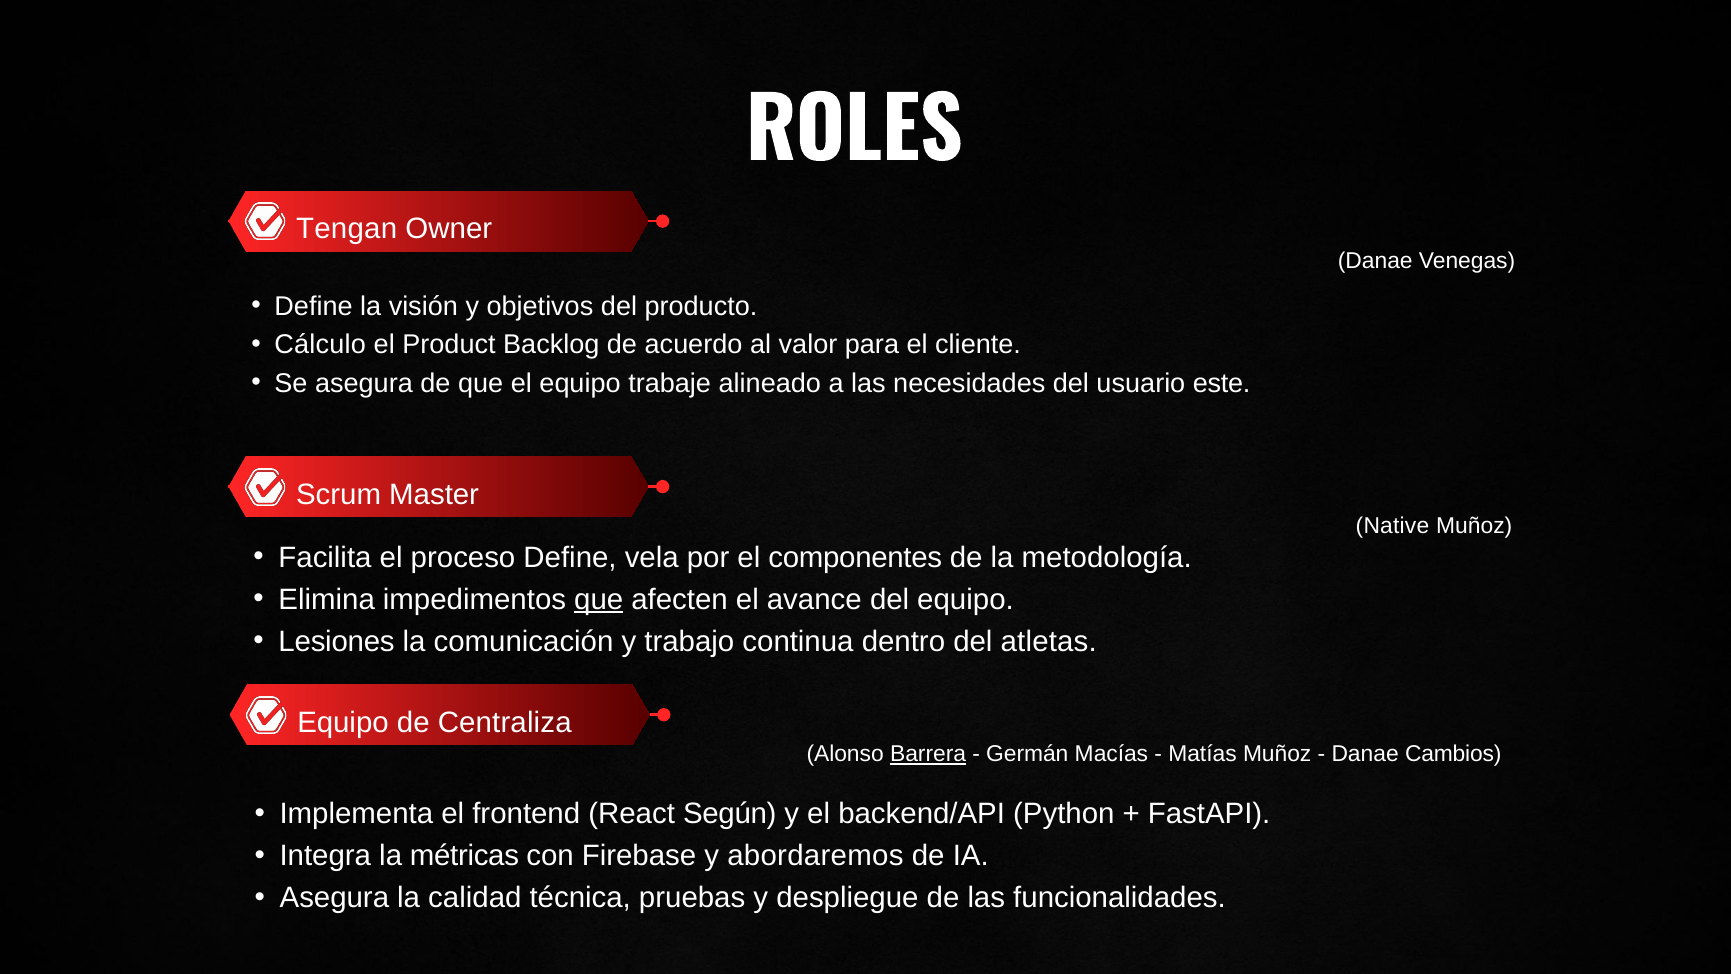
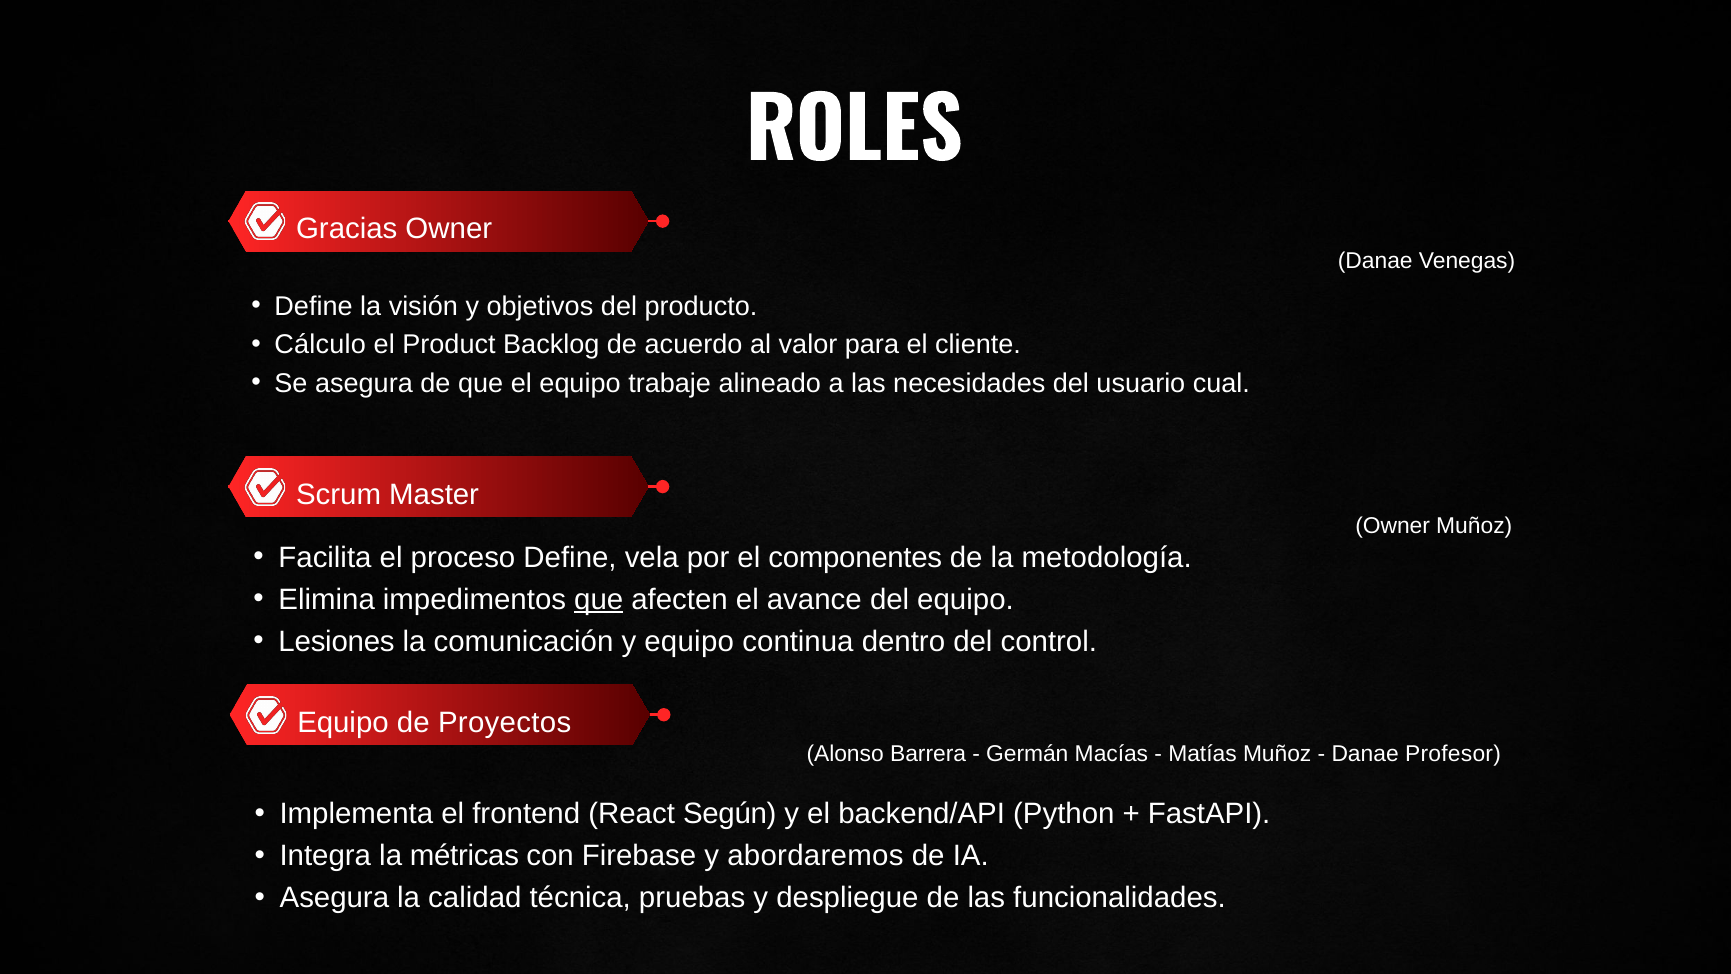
Tengan: Tengan -> Gracias
este: este -> cual
Native at (1393, 526): Native -> Owner
y trabajo: trabajo -> equipo
atletas: atletas -> control
Centraliza: Centraliza -> Proyectos
Barrera underline: present -> none
Cambios: Cambios -> Profesor
